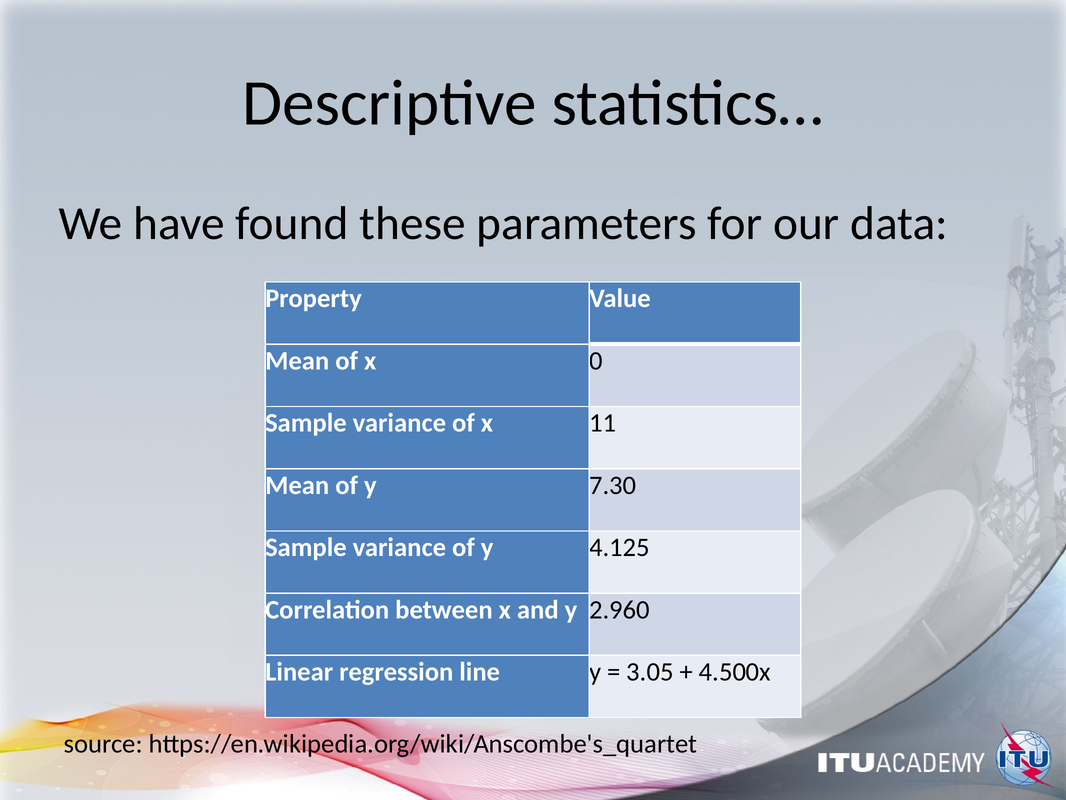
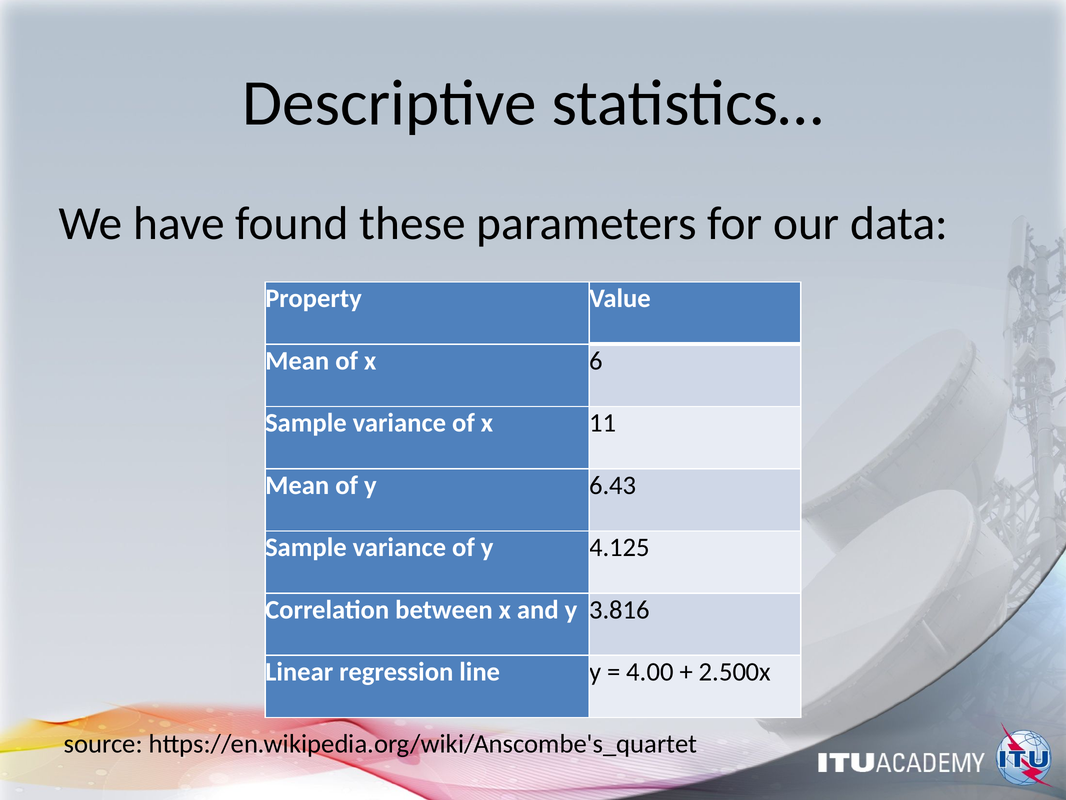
0: 0 -> 6
7.30: 7.30 -> 6.43
2.960: 2.960 -> 3.816
3.05: 3.05 -> 4.00
4.500x: 4.500x -> 2.500x
